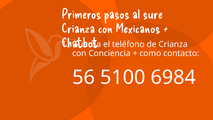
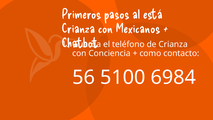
sure: sure -> está
